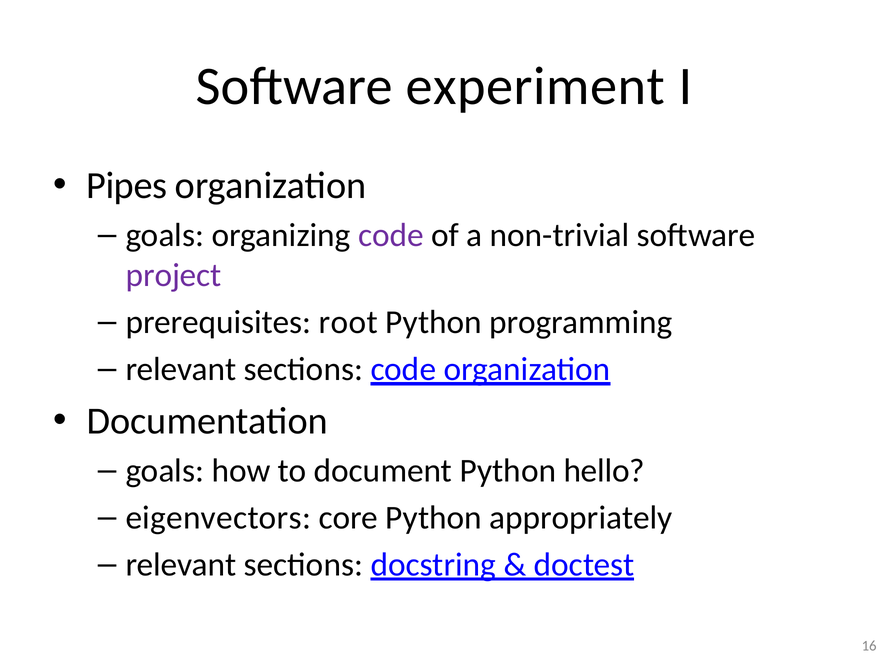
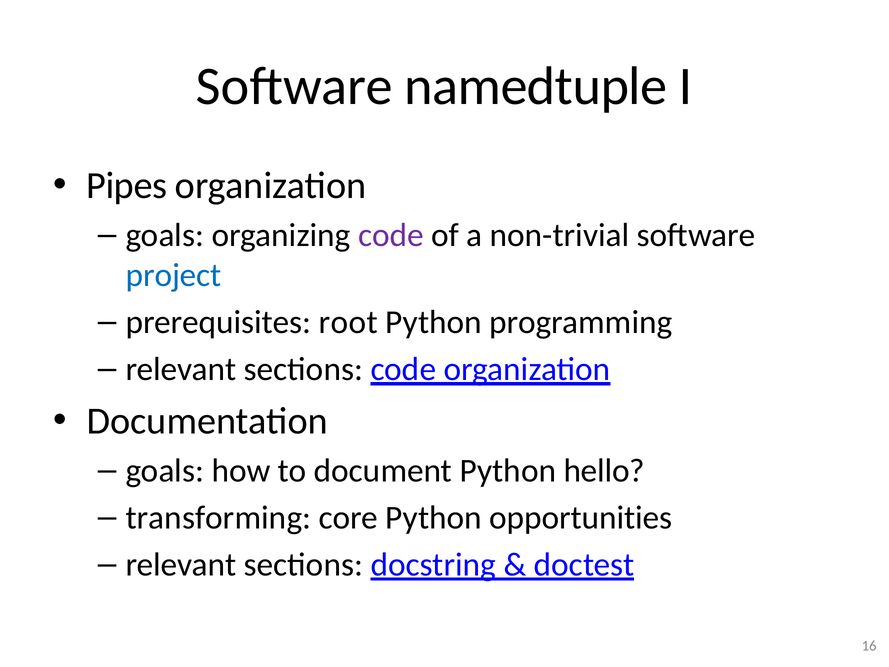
experiment: experiment -> namedtuple
project colour: purple -> blue
eigenvectors: eigenvectors -> transforming
appropriately: appropriately -> opportunities
